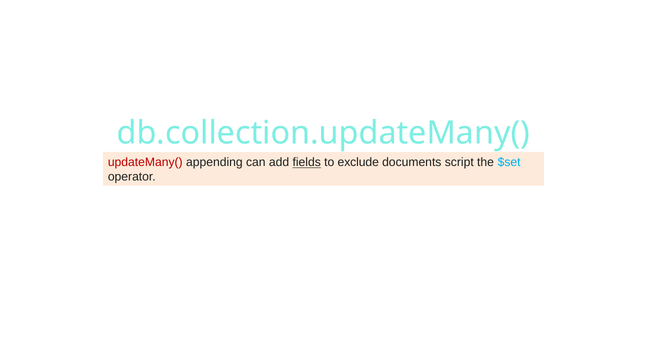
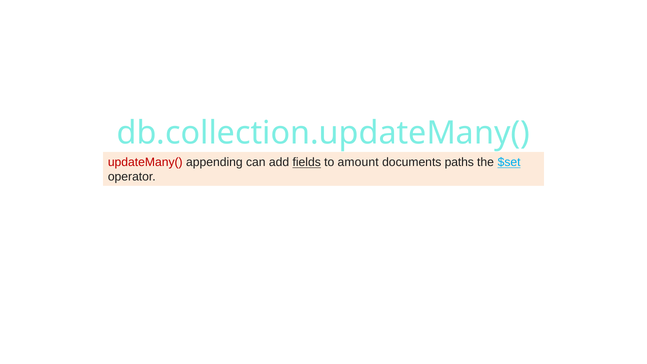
exclude: exclude -> amount
script: script -> paths
$set underline: none -> present
